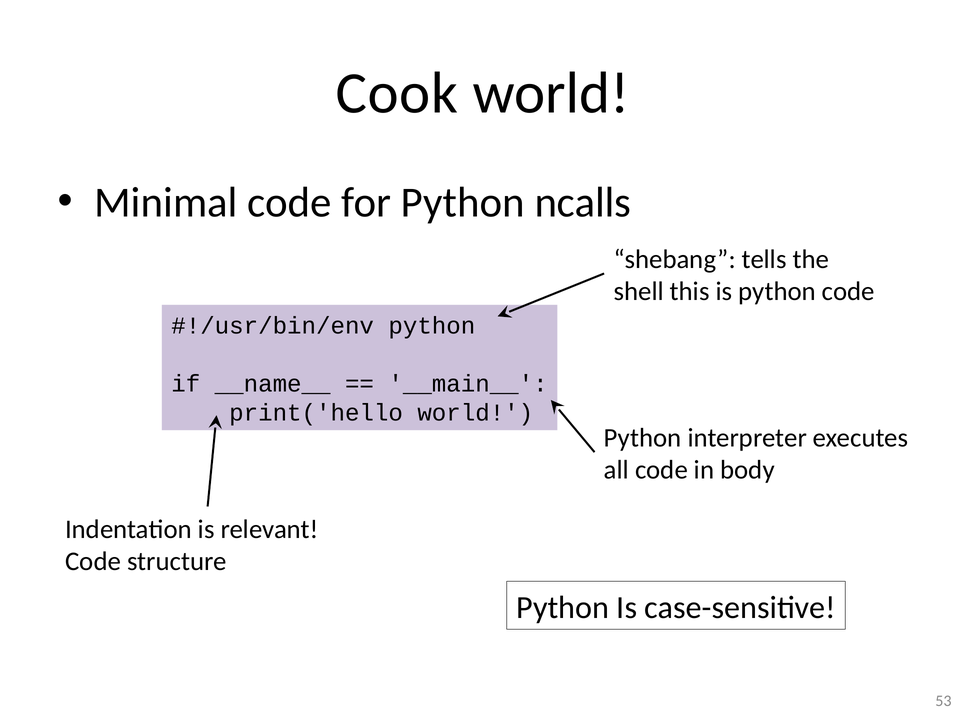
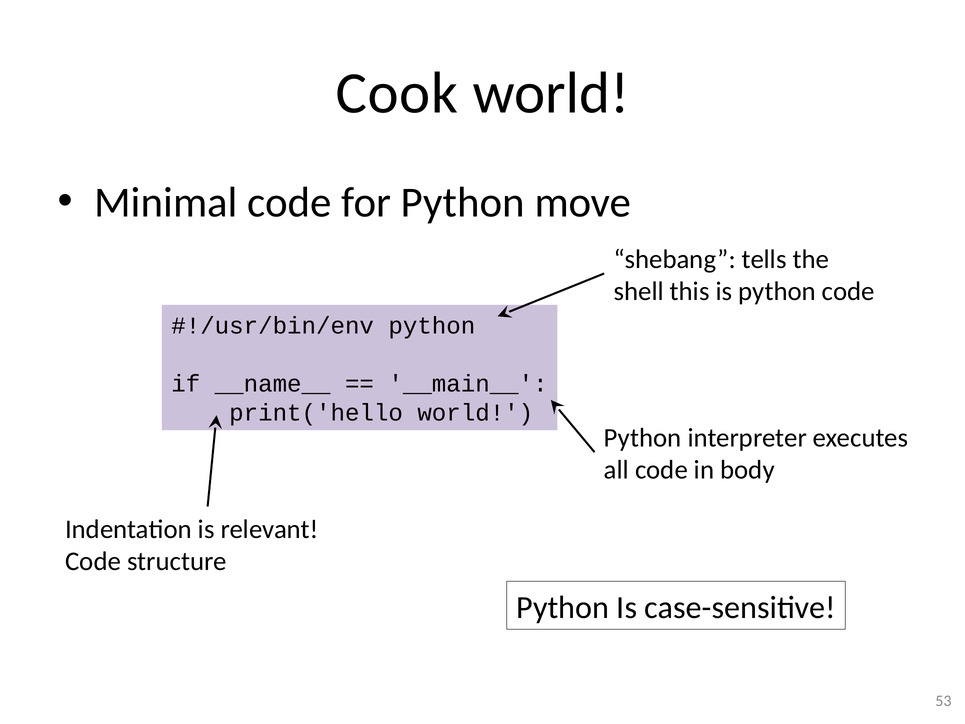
ncalls: ncalls -> move
